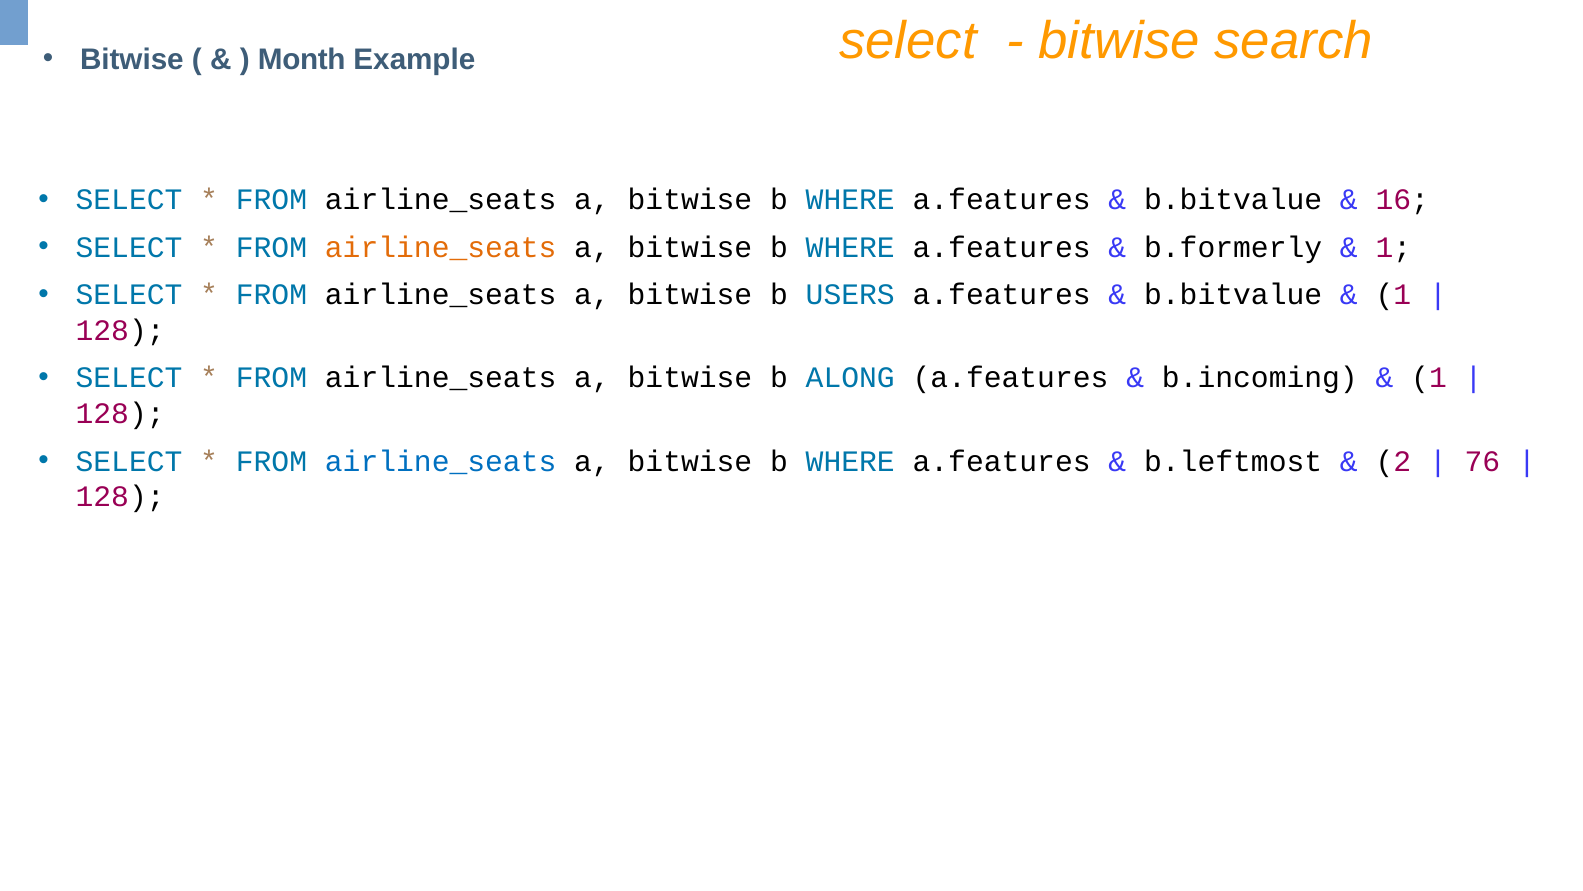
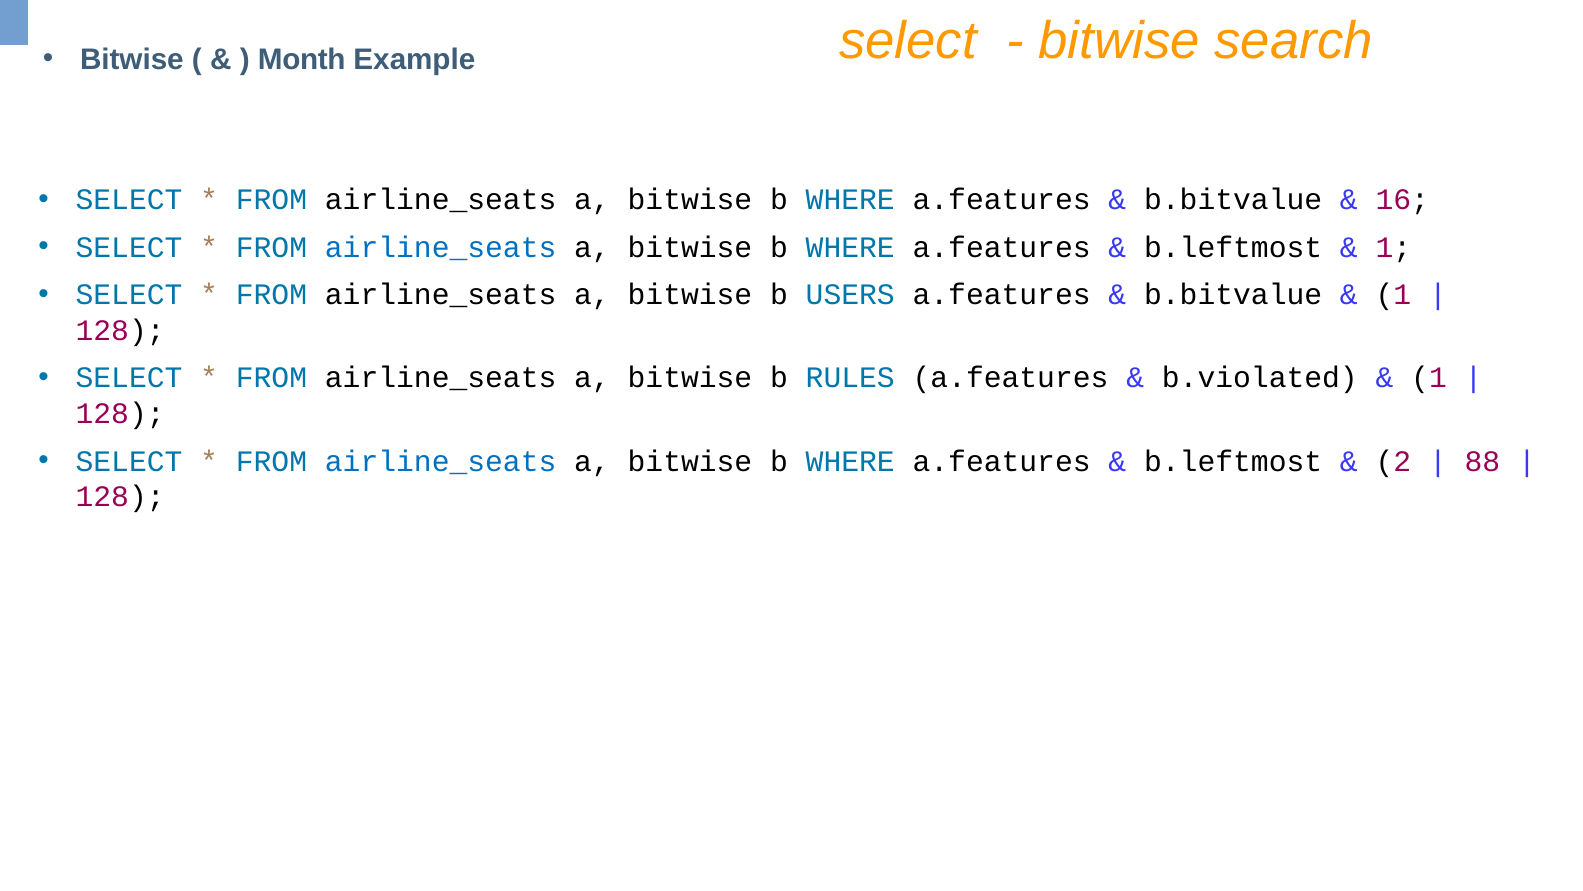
airline_seats at (441, 247) colour: orange -> blue
b.formerly at (1233, 247): b.formerly -> b.leftmost
ALONG: ALONG -> RULES
b.incoming: b.incoming -> b.violated
76: 76 -> 88
